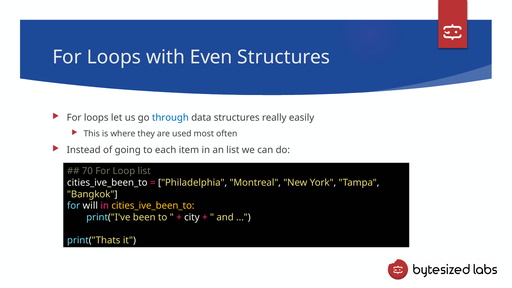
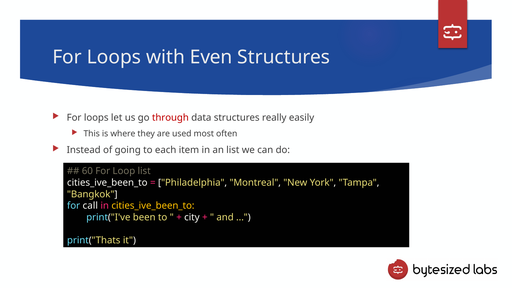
through colour: blue -> red
70: 70 -> 60
will: will -> call
